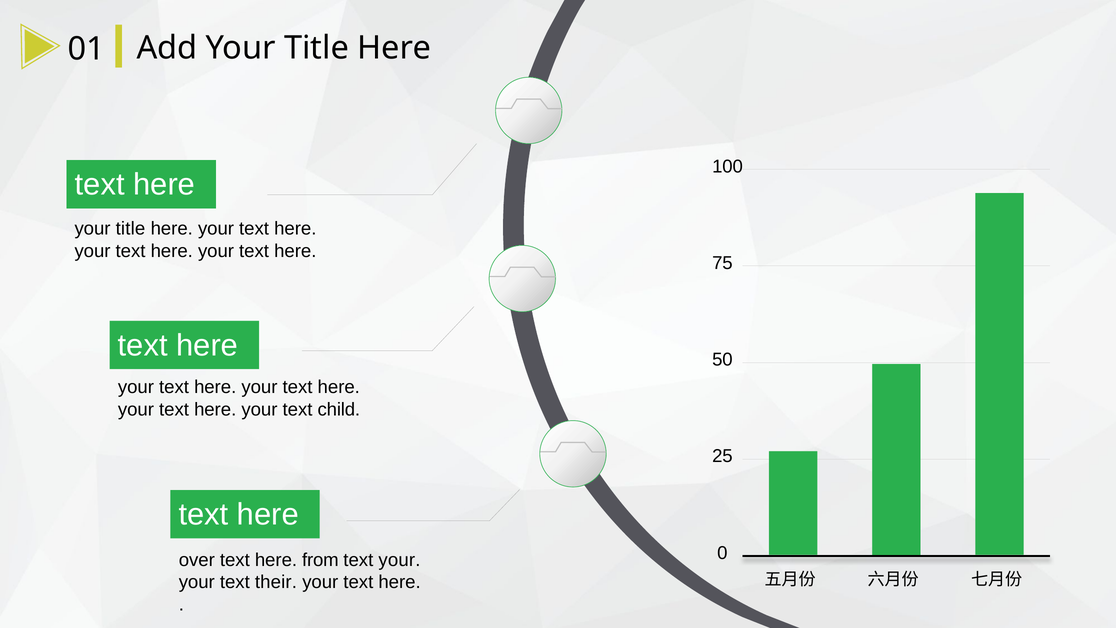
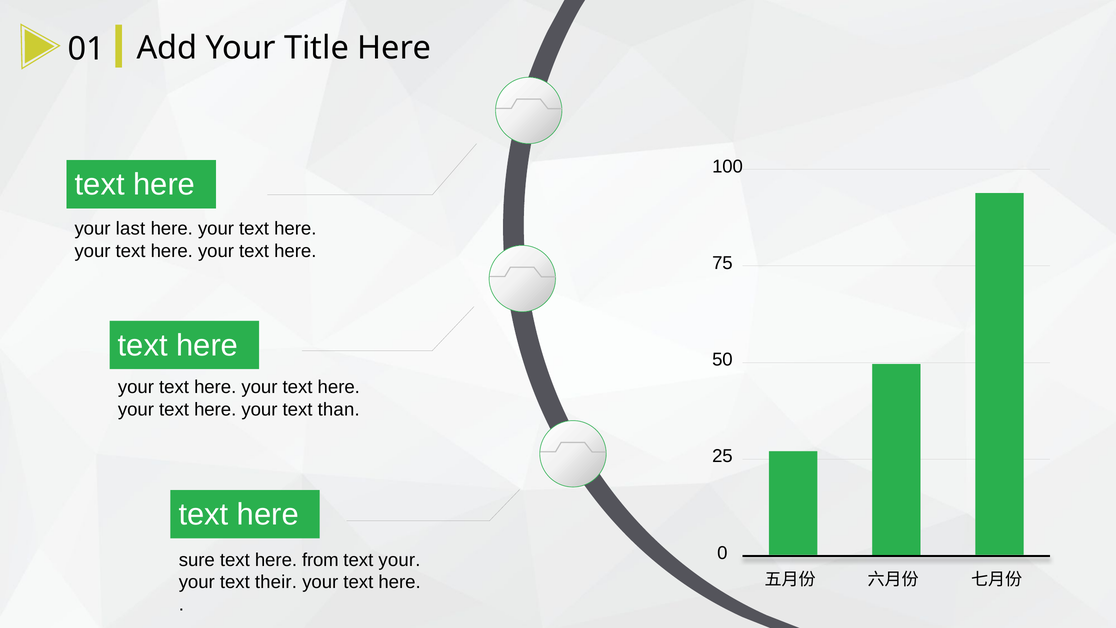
title at (130, 229): title -> last
child: child -> than
over: over -> sure
